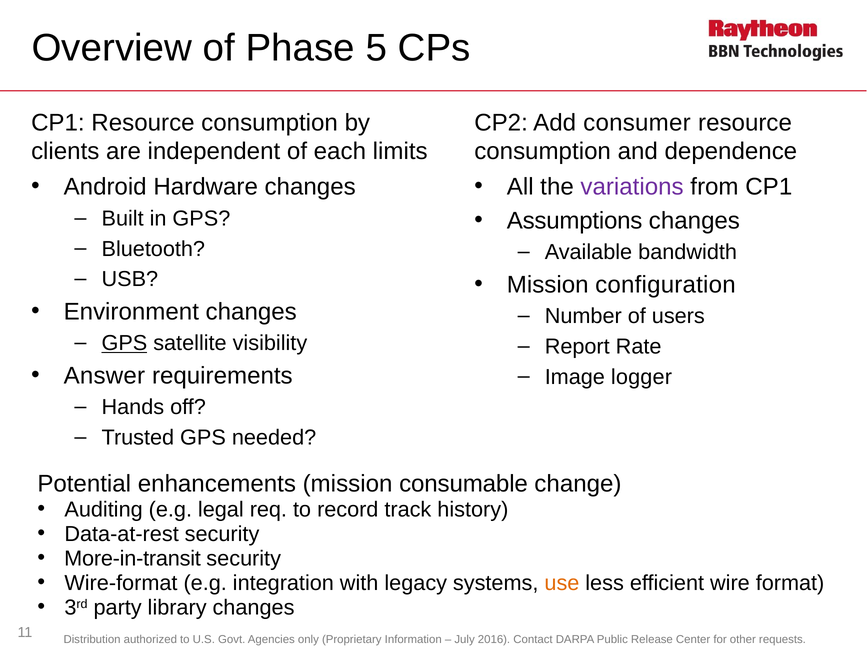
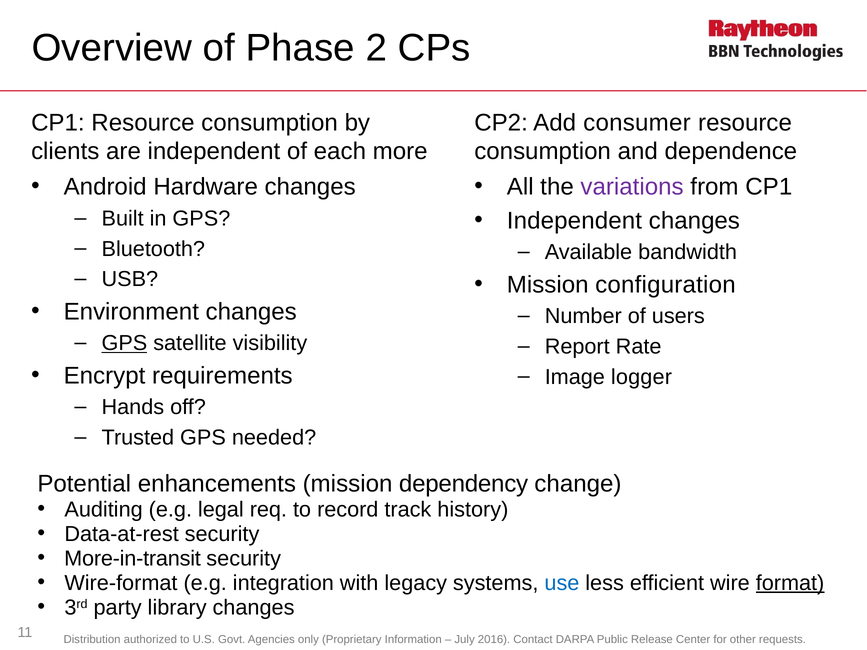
5: 5 -> 2
limits: limits -> more
Assumptions at (575, 221): Assumptions -> Independent
Answer: Answer -> Encrypt
consumable: consumable -> dependency
use colour: orange -> blue
format underline: none -> present
